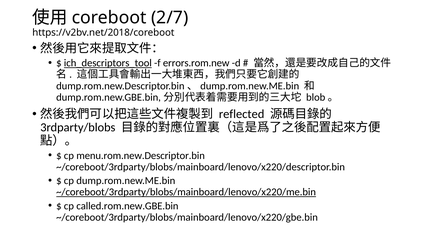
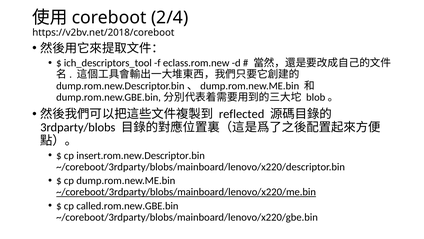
2/7: 2/7 -> 2/4
ich_descriptors_tool underline: present -> none
errors.rom.new: errors.rom.new -> eclass.rom.new
menu.rom.new.Descriptor.bin: menu.rom.new.Descriptor.bin -> insert.rom.new.Descriptor.bin
